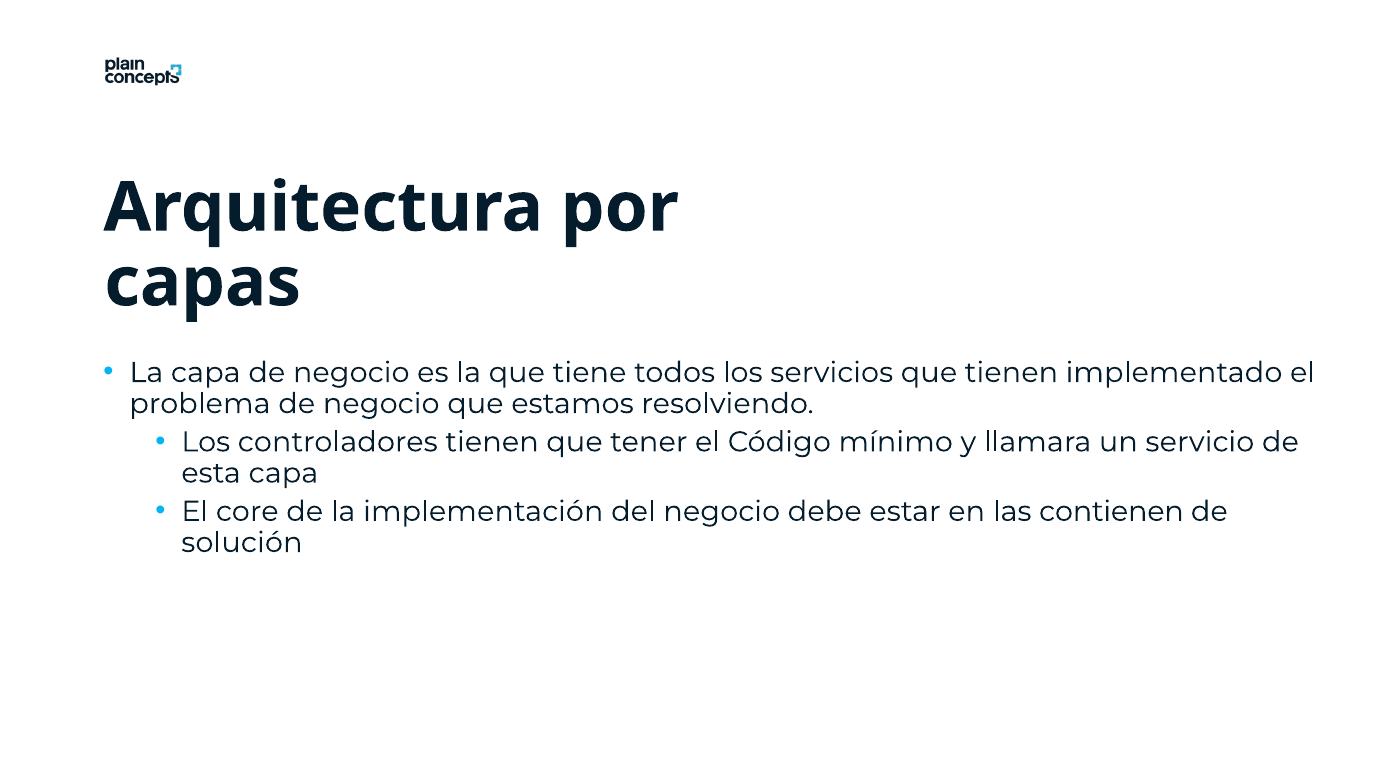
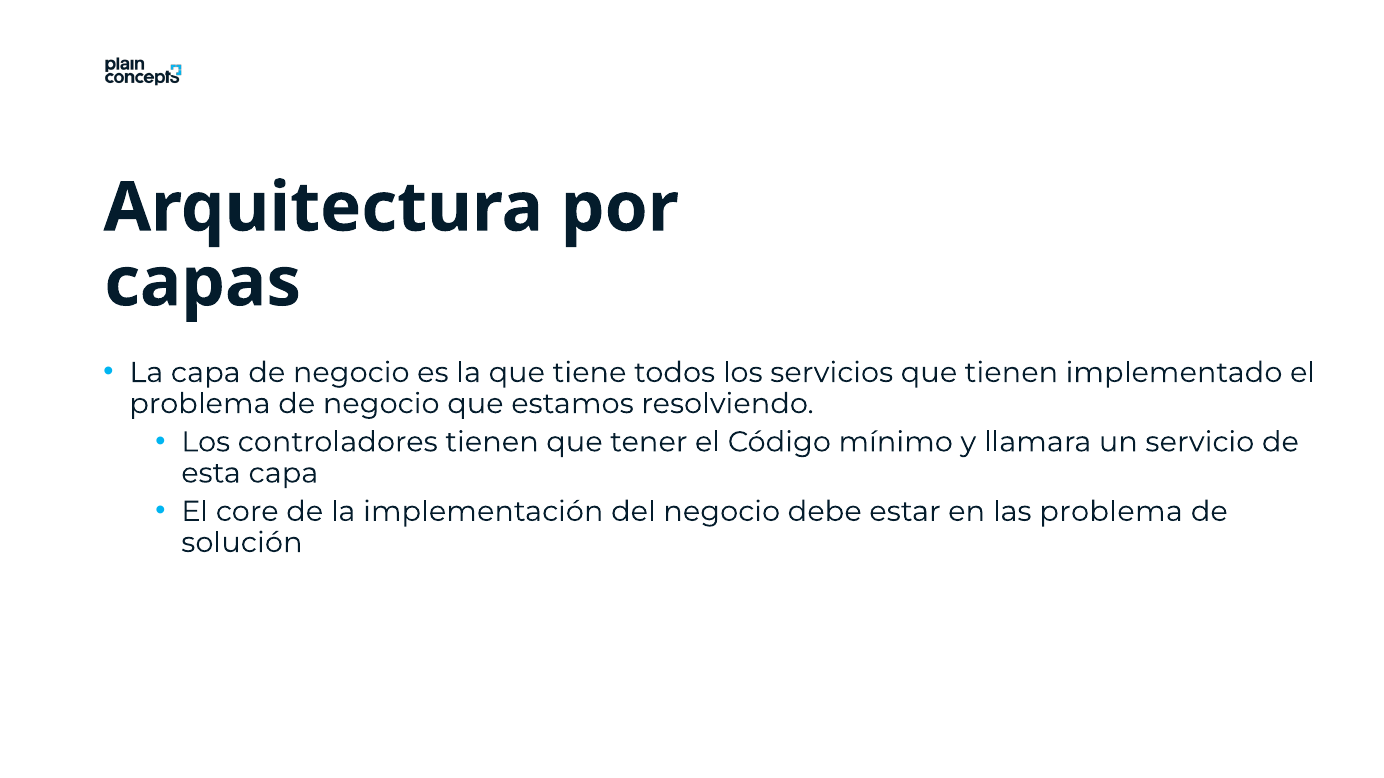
las contienen: contienen -> problema
